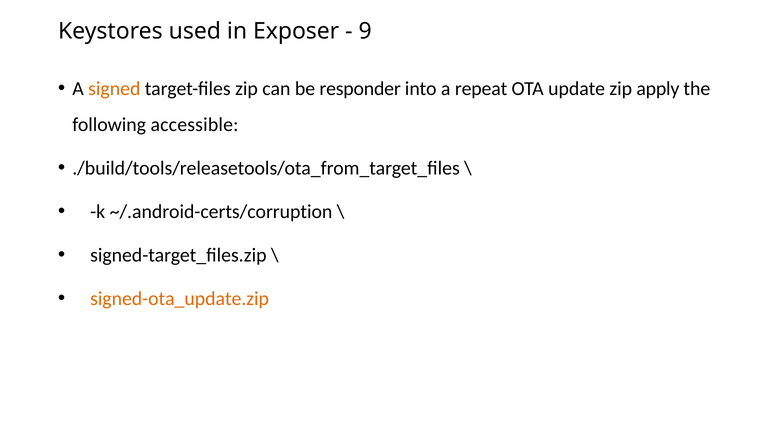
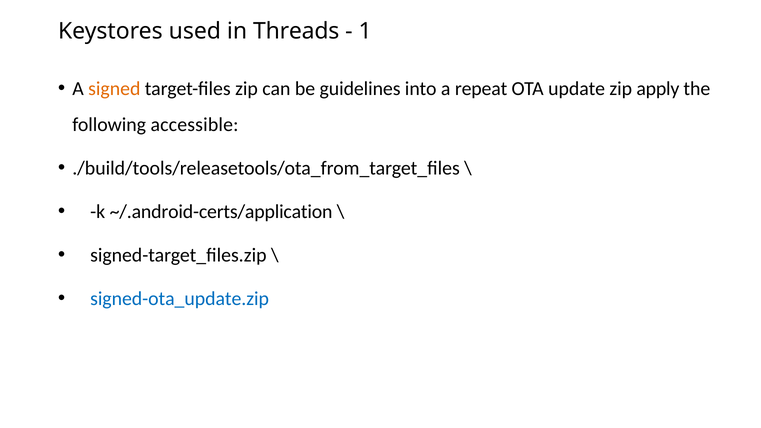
Exposer: Exposer -> Threads
9: 9 -> 1
responder: responder -> guidelines
~/.android-certs/corruption: ~/.android-certs/corruption -> ~/.android-certs/application
signed-ota_update.zip colour: orange -> blue
